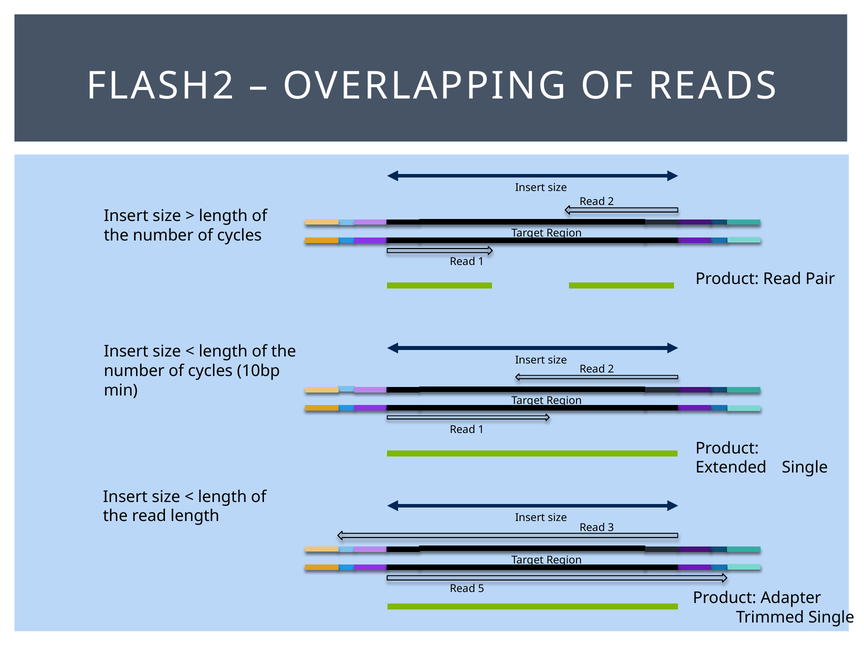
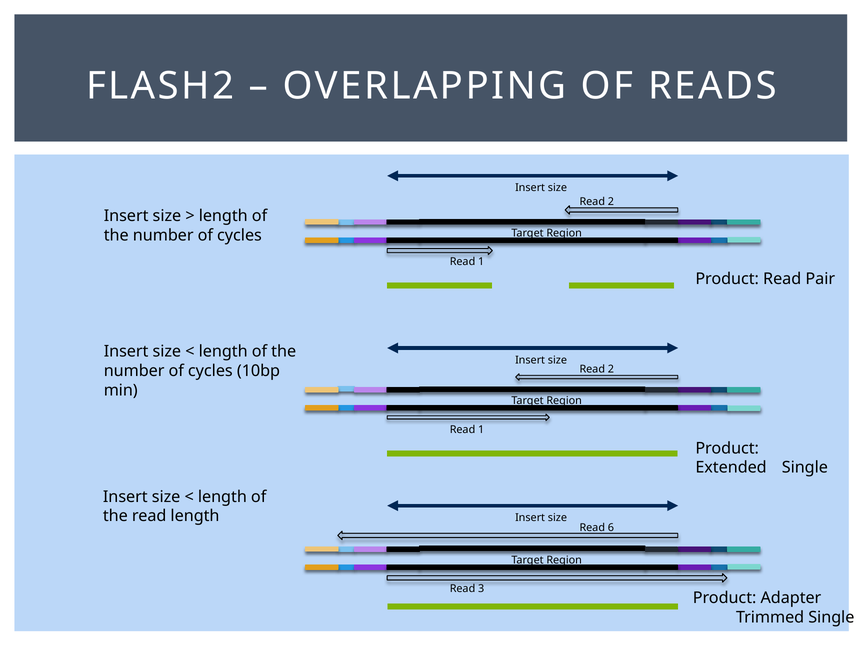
3: 3 -> 6
5: 5 -> 3
